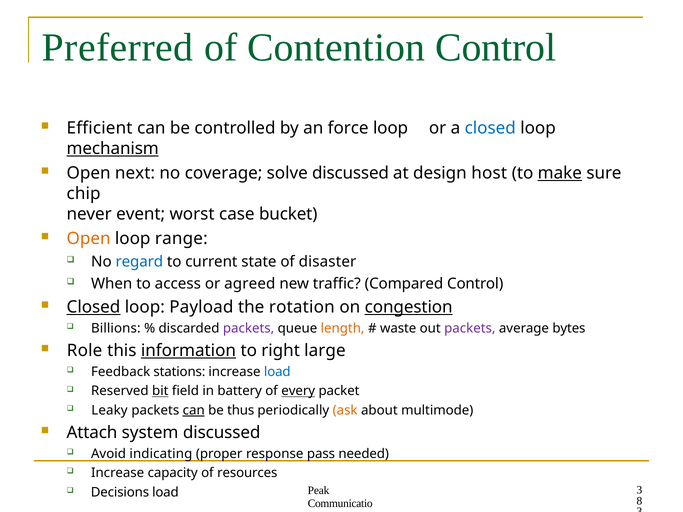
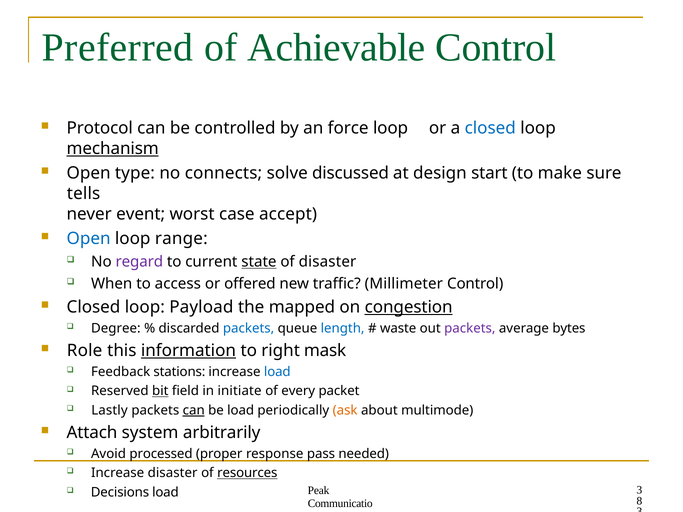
Contention: Contention -> Achievable
Efficient: Efficient -> Protocol
next: next -> type
coverage: coverage -> connects
host: host -> start
make underline: present -> none
chip: chip -> tells
bucket: bucket -> accept
Open at (89, 239) colour: orange -> blue
regard colour: blue -> purple
state underline: none -> present
agreed: agreed -> offered
Compared: Compared -> Millimeter
Closed at (93, 307) underline: present -> none
rotation: rotation -> mapped
Billions: Billions -> Degree
packets at (249, 328) colour: purple -> blue
length colour: orange -> blue
large: large -> mask
battery: battery -> initiate
every underline: present -> none
Leaky: Leaky -> Lastly
be thus: thus -> load
system discussed: discussed -> arbitrarily
indicating: indicating -> processed
Increase capacity: capacity -> disaster
resources underline: none -> present
